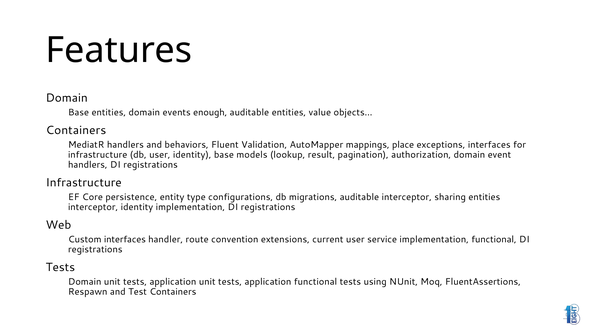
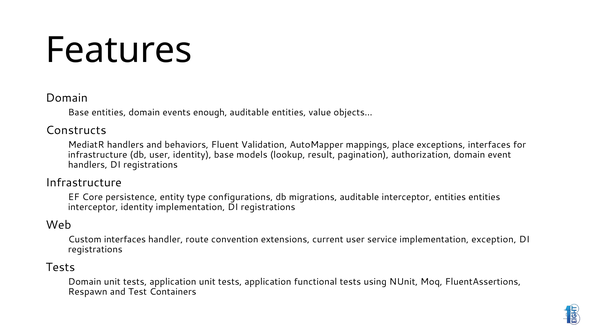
Containers at (76, 130): Containers -> Constructs
interceptor sharing: sharing -> entities
implementation functional: functional -> exception
